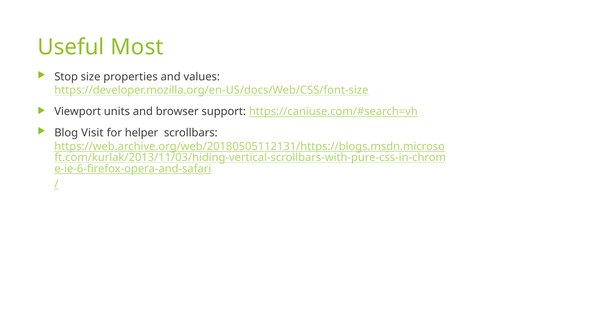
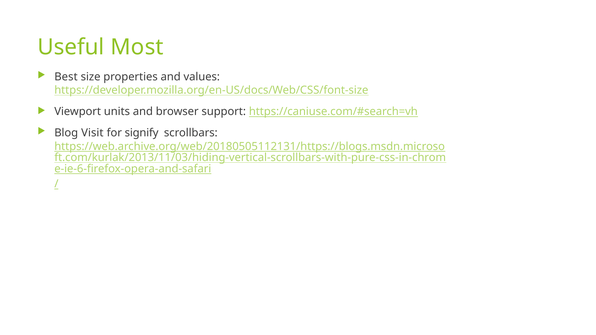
Stop: Stop -> Best
helper: helper -> signify
